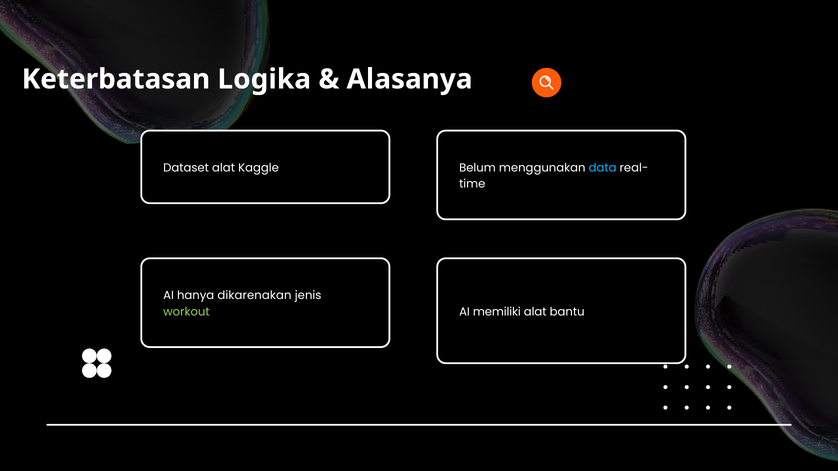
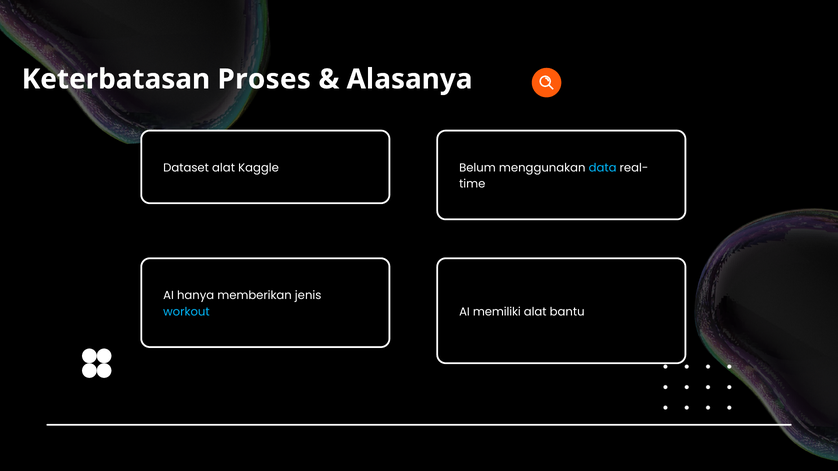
Logika: Logika -> Proses
dikarenakan: dikarenakan -> memberikan
workout colour: light green -> light blue
